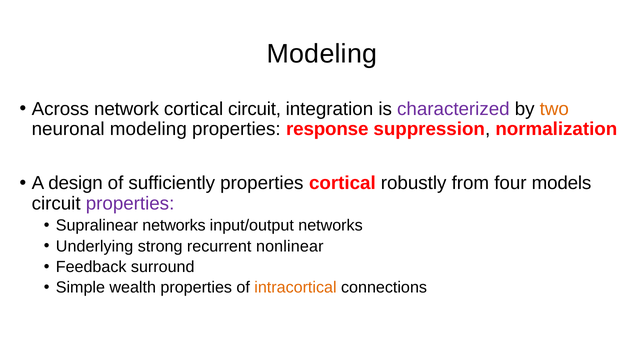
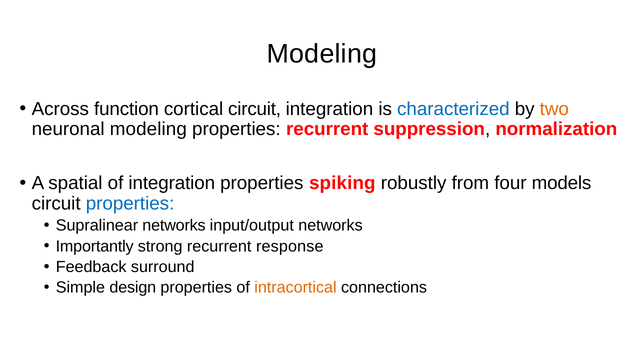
network: network -> function
characterized colour: purple -> blue
properties response: response -> recurrent
design: design -> spatial
of sufficiently: sufficiently -> integration
properties cortical: cortical -> spiking
properties at (130, 203) colour: purple -> blue
Underlying: Underlying -> Importantly
nonlinear: nonlinear -> response
wealth: wealth -> design
